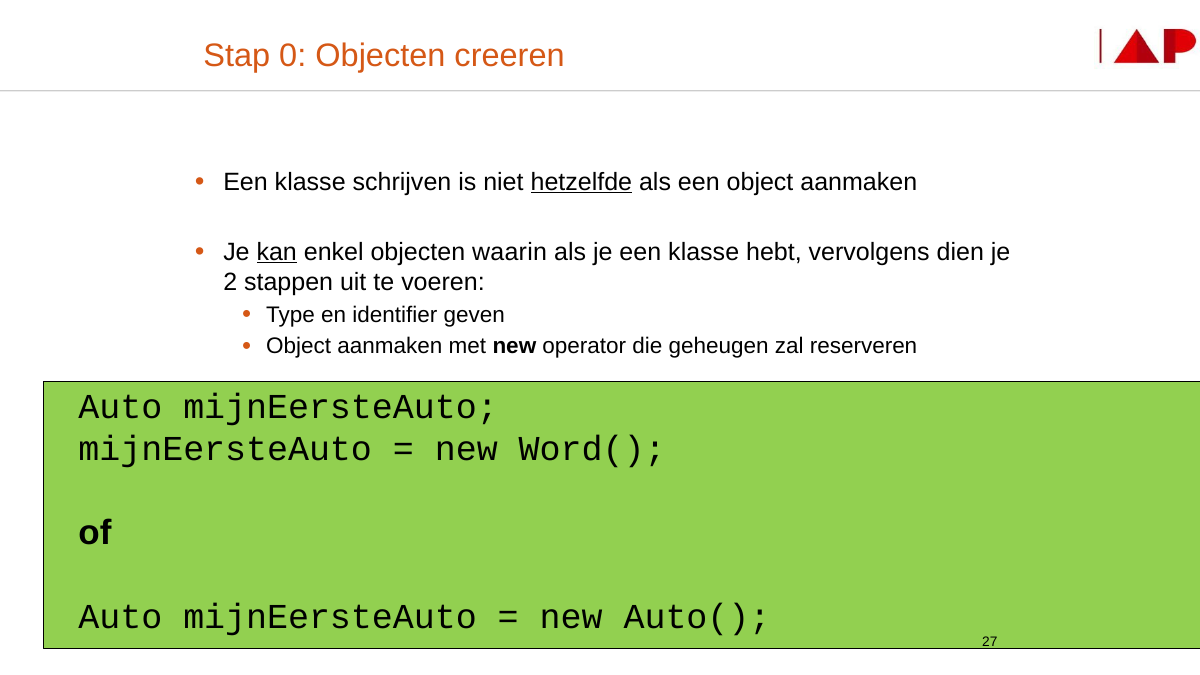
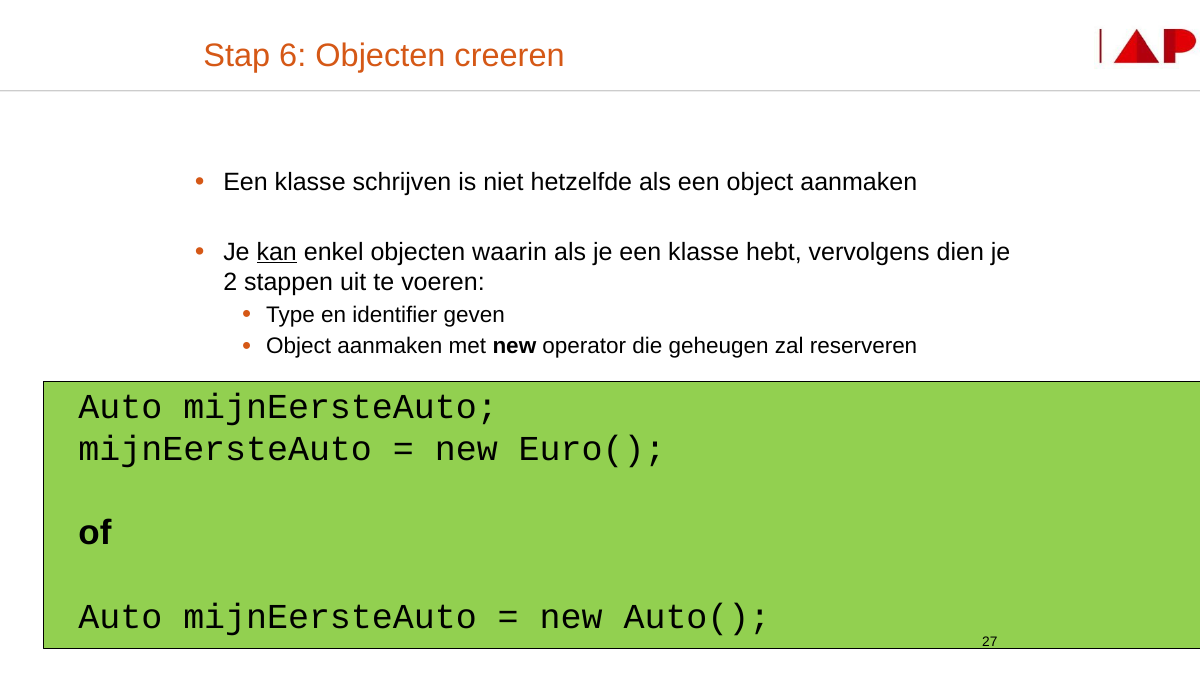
0: 0 -> 6
hetzelfde underline: present -> none
Word(: Word( -> Euro(
